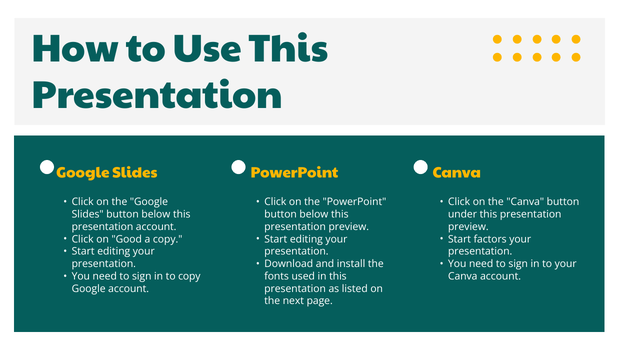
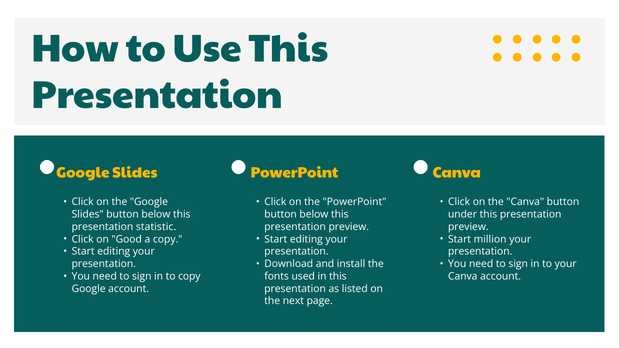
presentation account: account -> statistic
factors: factors -> million
